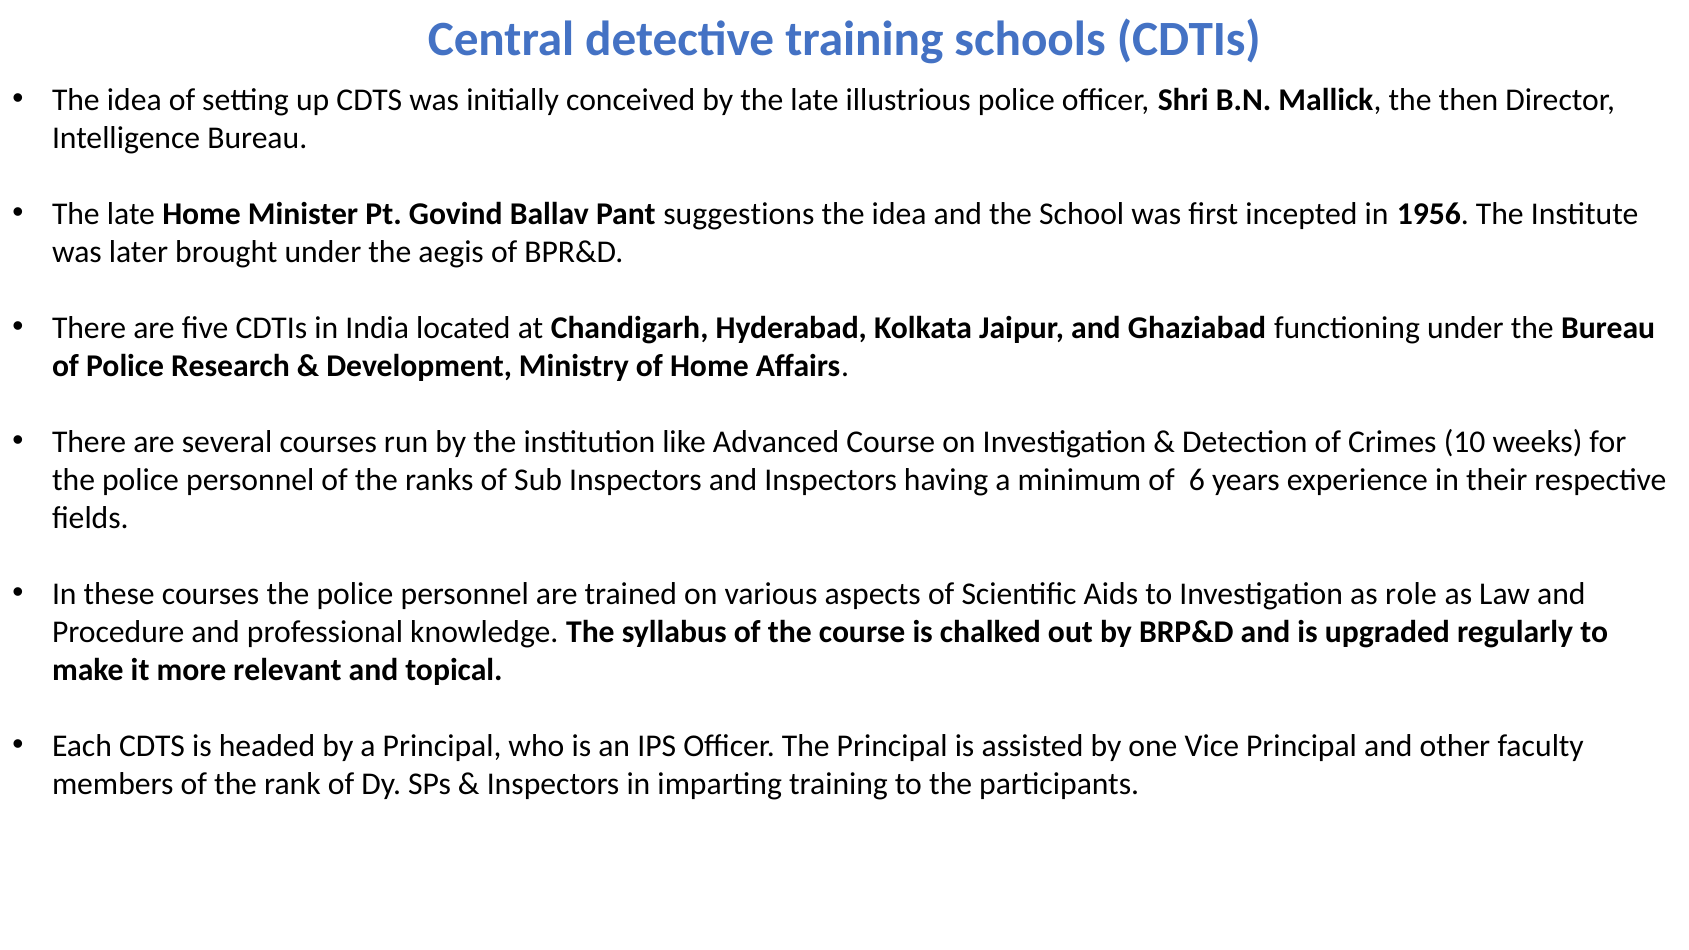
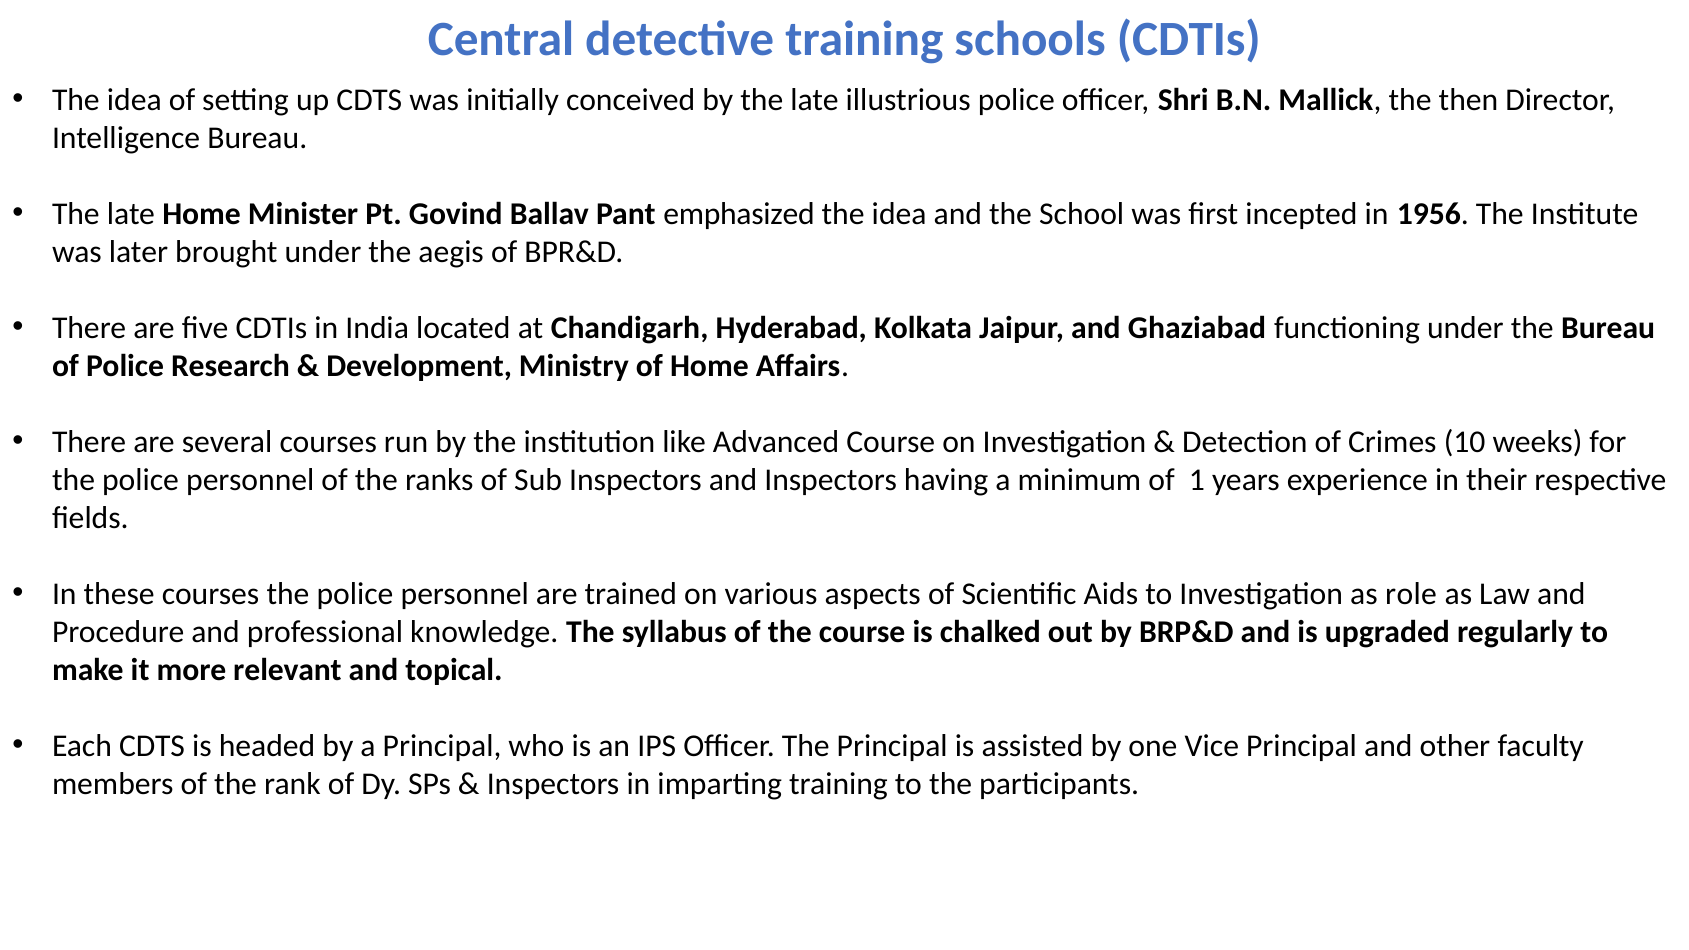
suggestions: suggestions -> emphasized
6: 6 -> 1
